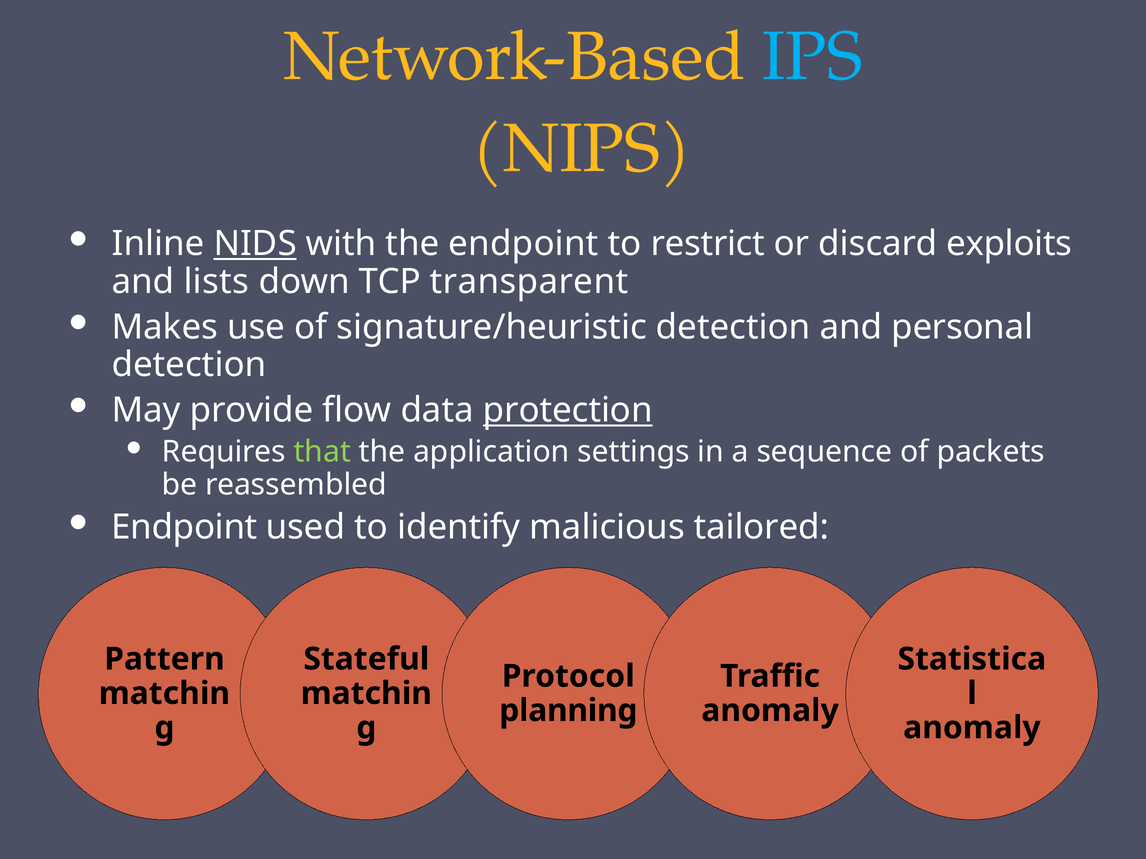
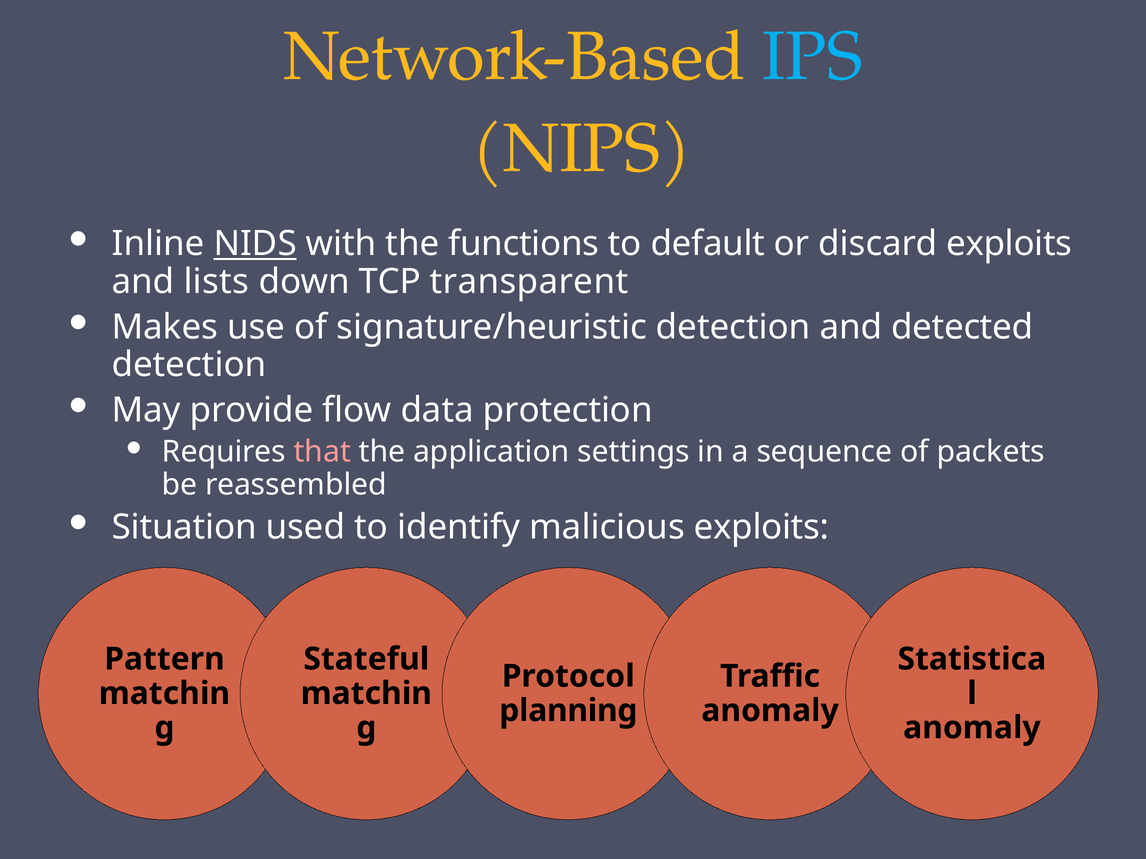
the endpoint: endpoint -> functions
restrict: restrict -> default
personal: personal -> detected
protection underline: present -> none
that colour: light green -> pink
Endpoint at (184, 528): Endpoint -> Situation
malicious tailored: tailored -> exploits
